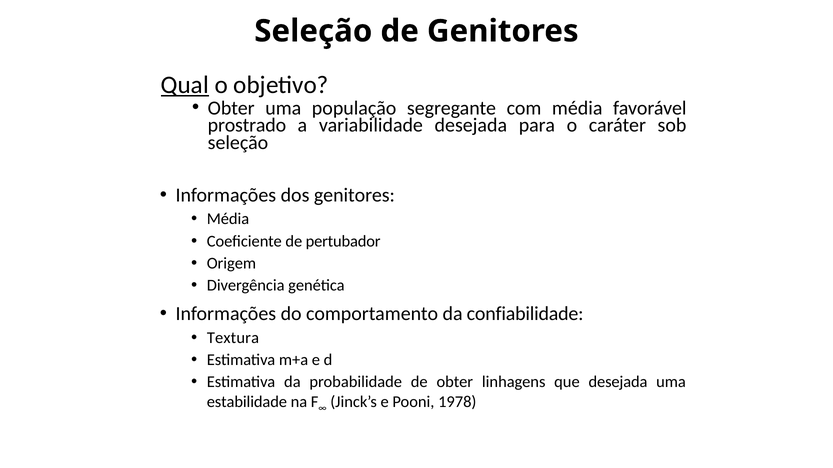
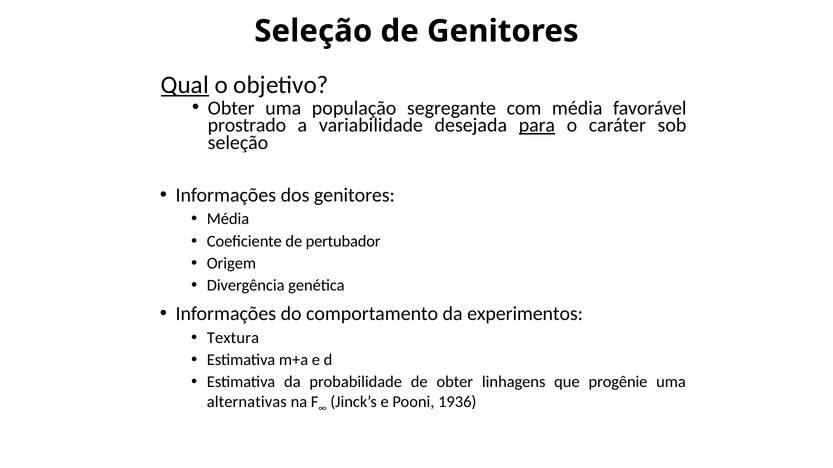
para underline: none -> present
confiabilidade: confiabilidade -> experimentos
que desejada: desejada -> progênie
estabilidade: estabilidade -> alternativas
1978: 1978 -> 1936
